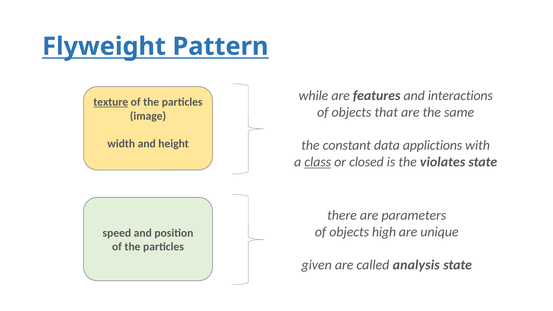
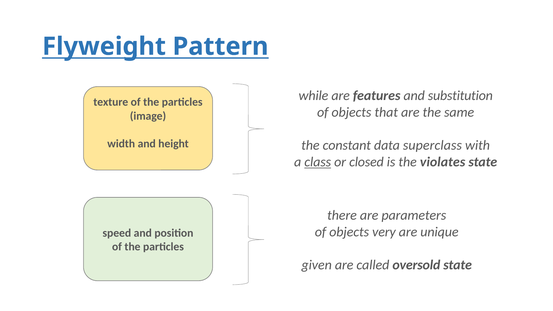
interactions: interactions -> substitution
texture underline: present -> none
applictions: applictions -> superclass
high: high -> very
analysis: analysis -> oversold
